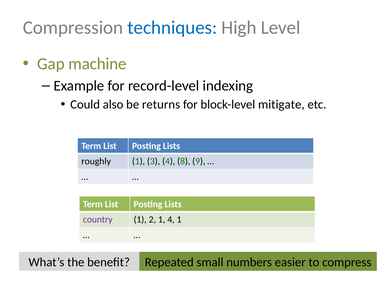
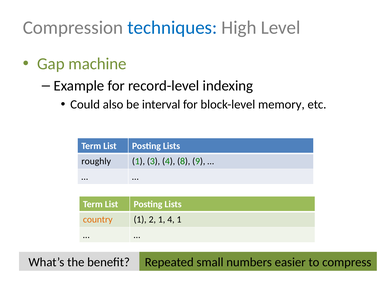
returns: returns -> interval
mitigate: mitigate -> memory
country colour: purple -> orange
